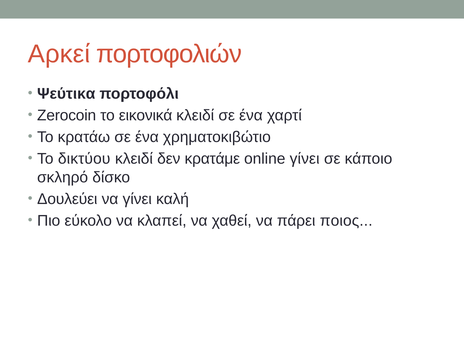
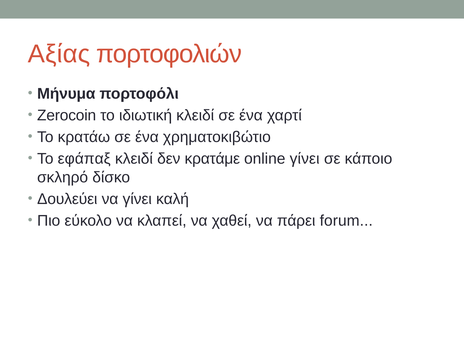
Αρκεί: Αρκεί -> Αξίας
Ψεύτικα: Ψεύτικα -> Μήνυμα
εικονικά: εικονικά -> ιδιωτική
δικτύου: δικτύου -> εφάπαξ
ποιος: ποιος -> forum
